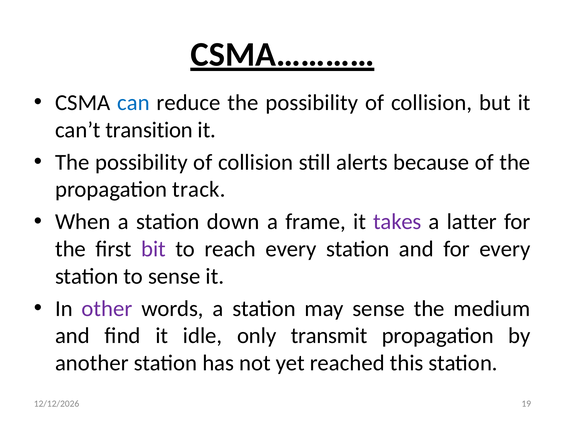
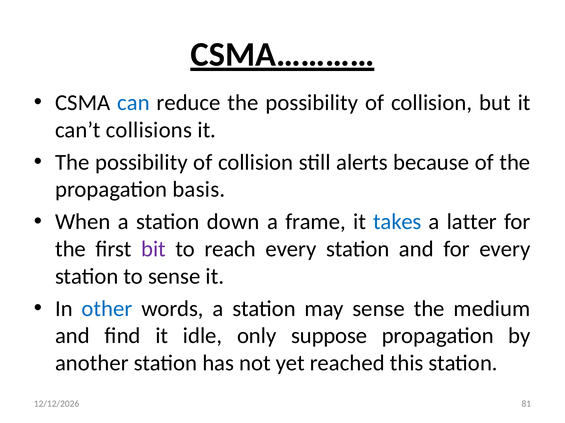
transition: transition -> collisions
track: track -> basis
takes colour: purple -> blue
other colour: purple -> blue
transmit: transmit -> suppose
19: 19 -> 81
